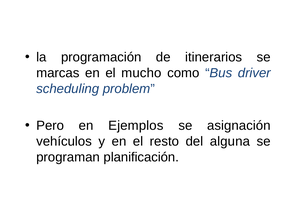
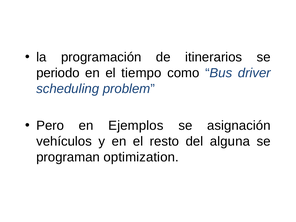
marcas: marcas -> periodo
mucho: mucho -> tiempo
planificación: planificación -> optimization
